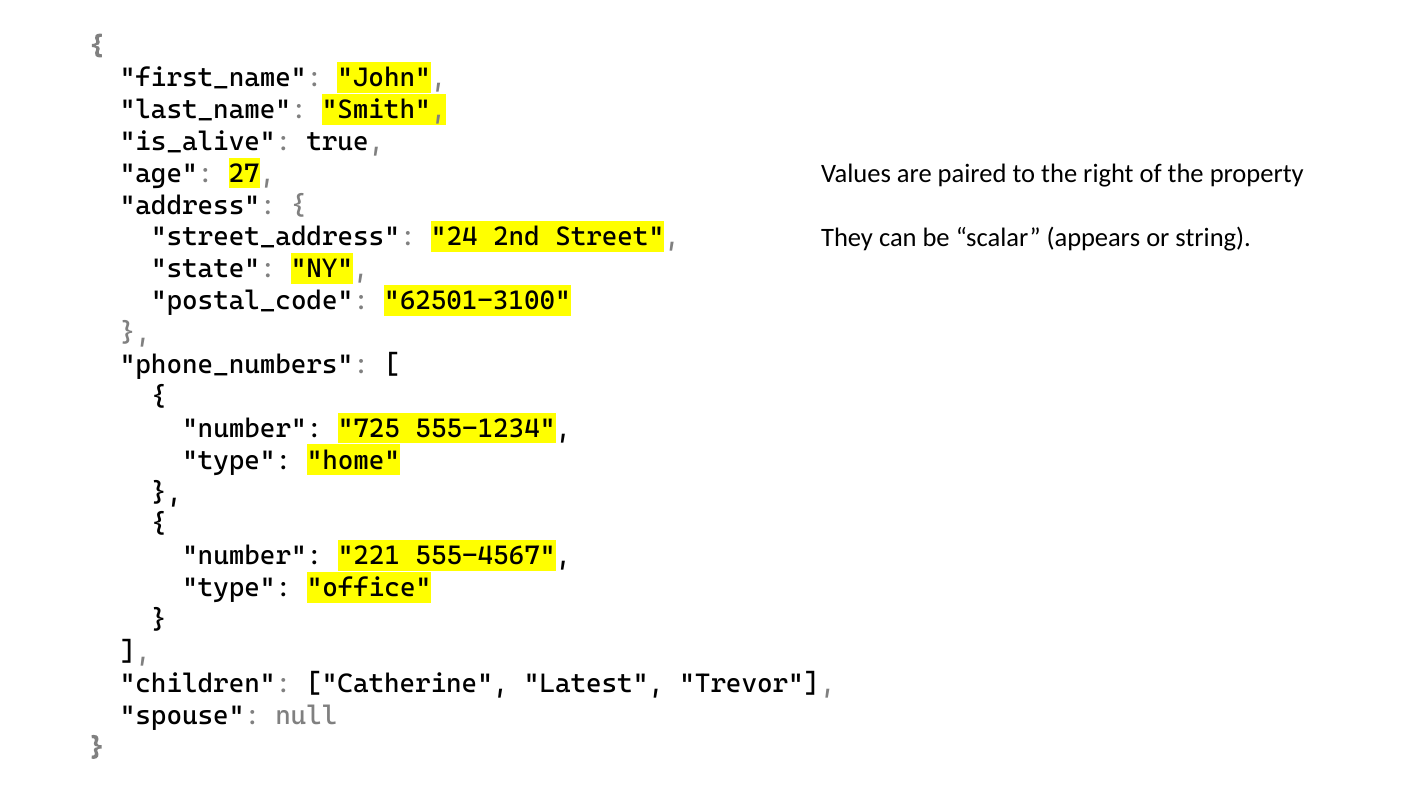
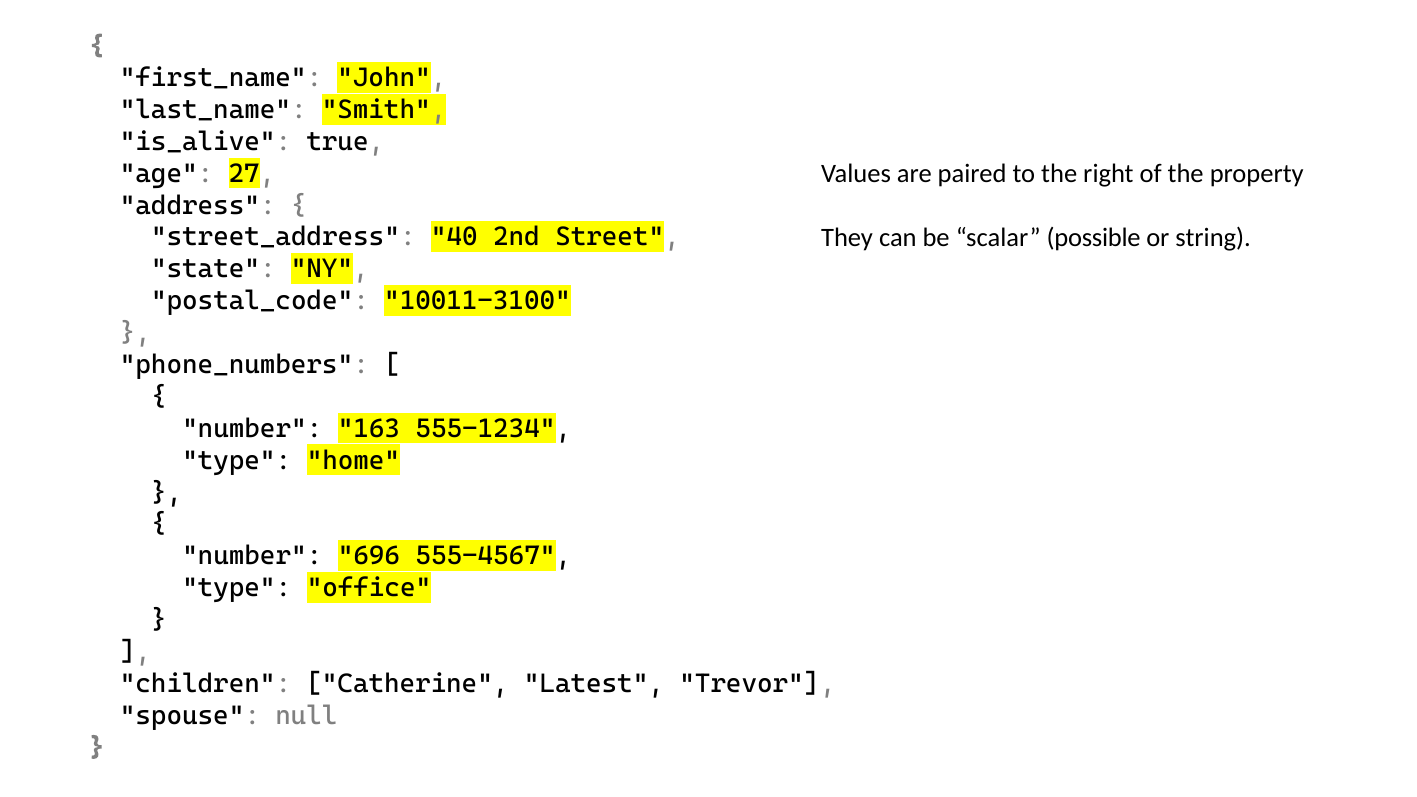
24: 24 -> 40
appears: appears -> possible
62501-3100: 62501-3100 -> 10011-3100
725: 725 -> 163
221: 221 -> 696
